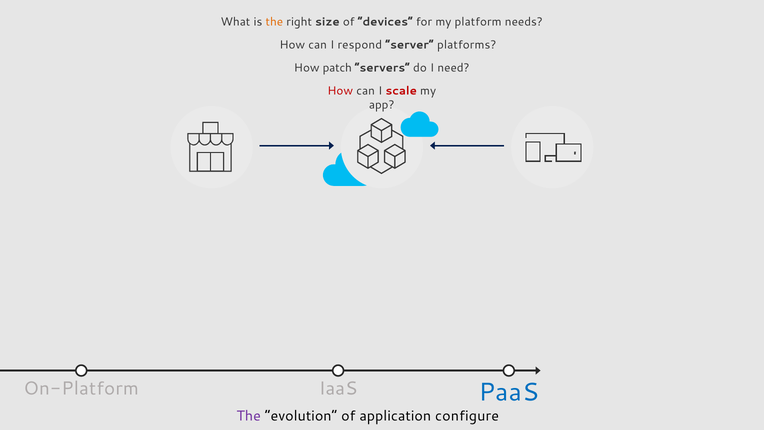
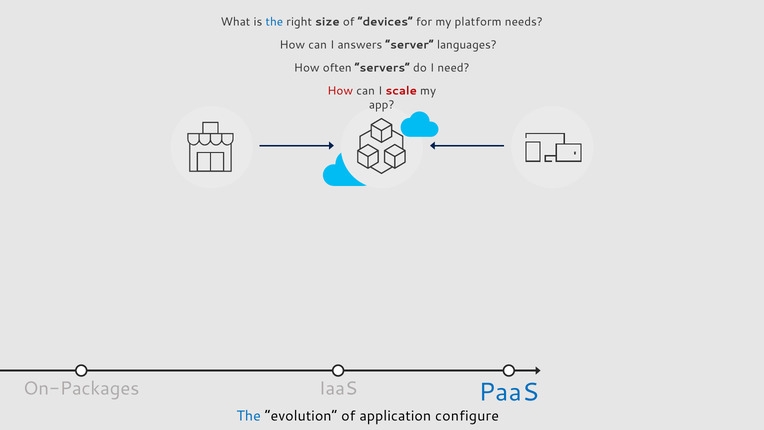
the at (274, 22) colour: orange -> blue
respond: respond -> answers
platforms: platforms -> languages
patch: patch -> often
On-Platform: On-Platform -> On-Packages
The at (249, 416) colour: purple -> blue
